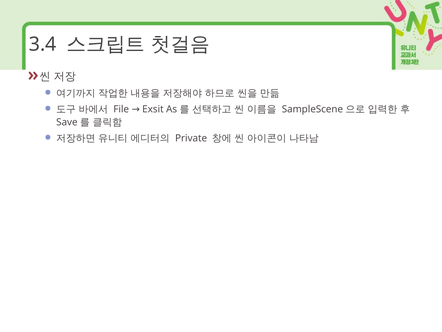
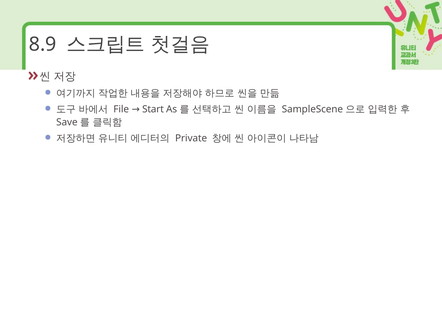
3.4: 3.4 -> 8.9
Exsit: Exsit -> Start
